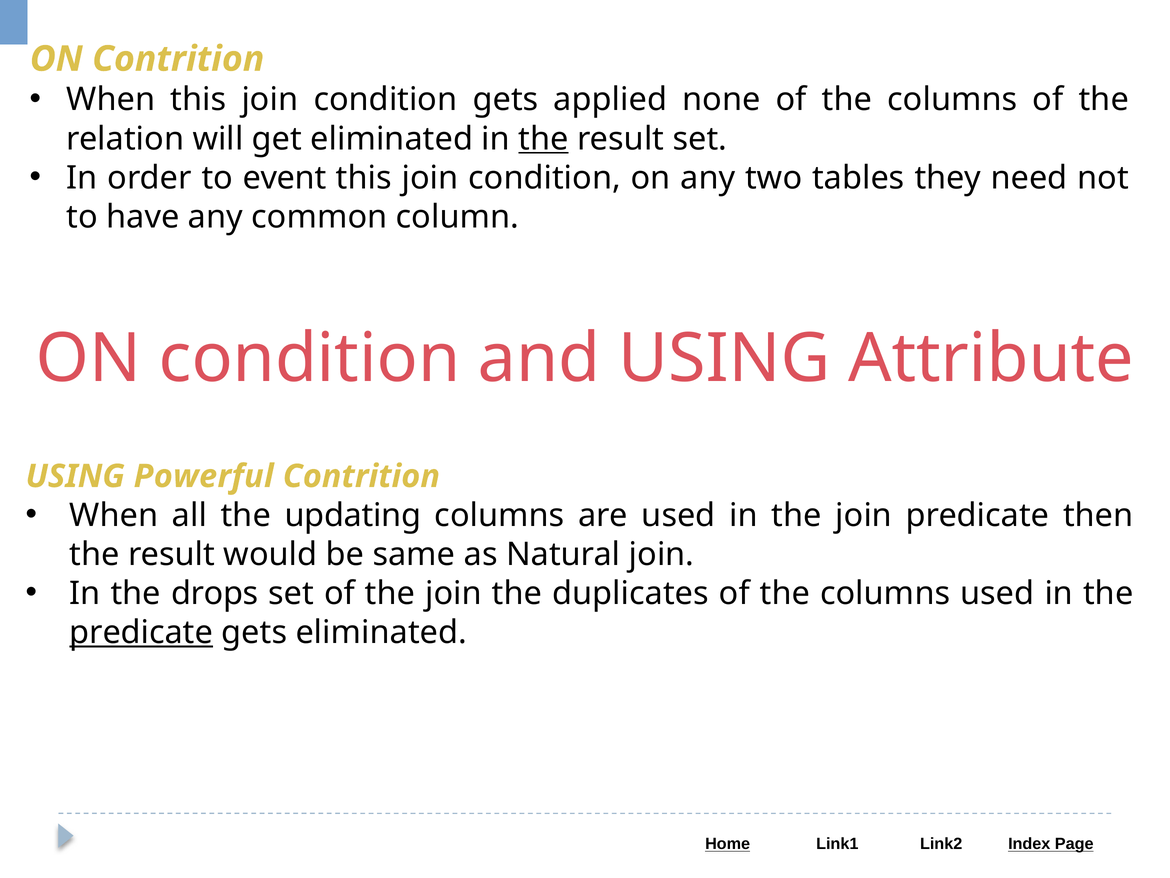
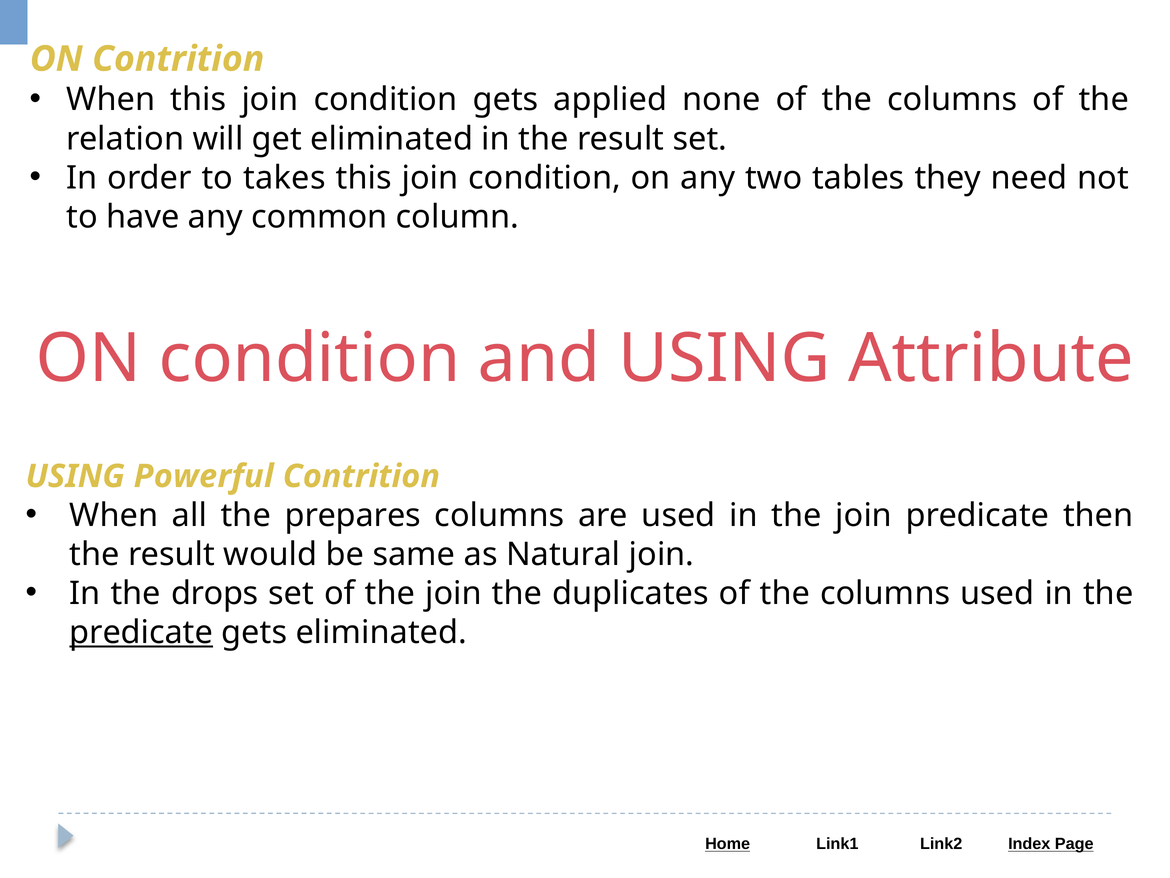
the at (544, 139) underline: present -> none
event: event -> takes
updating: updating -> prepares
